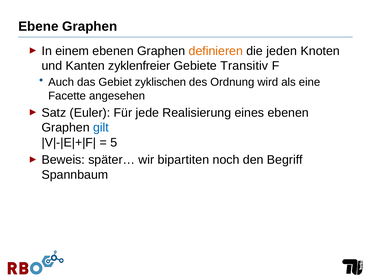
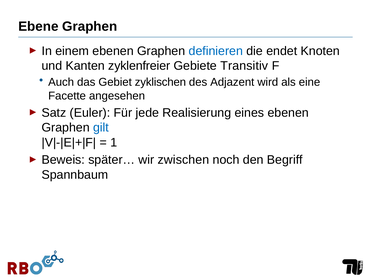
definieren colour: orange -> blue
jeden: jeden -> endet
Ordnung: Ordnung -> Adjazent
5: 5 -> 1
bipartiten: bipartiten -> zwischen
